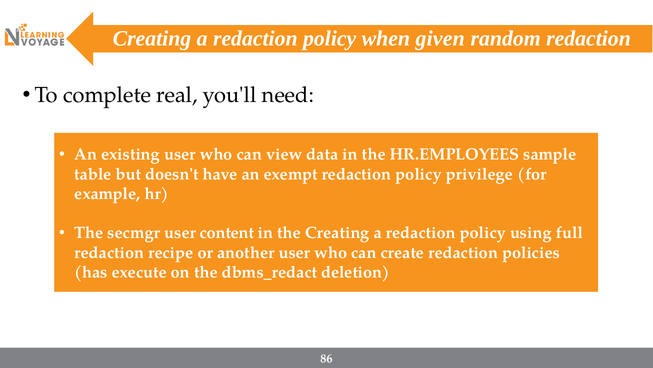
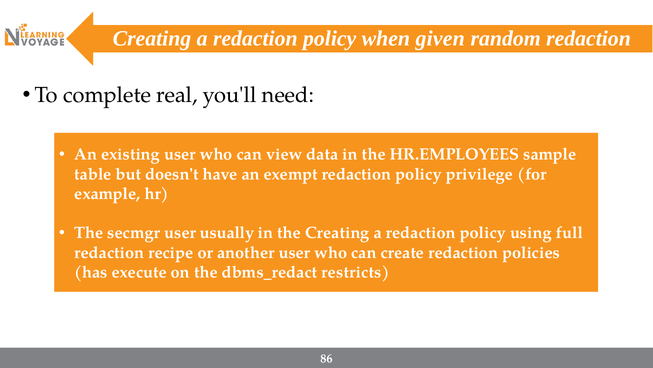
content: content -> usually
deletion: deletion -> restricts
